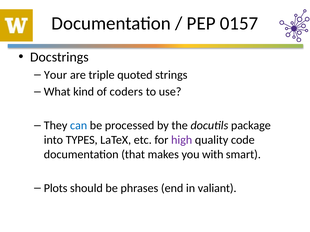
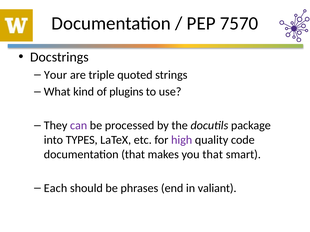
0157: 0157 -> 7570
coders: coders -> plugins
can colour: blue -> purple
you with: with -> that
Plots: Plots -> Each
